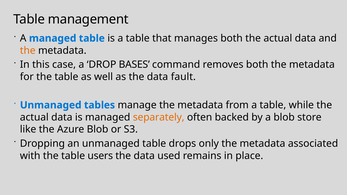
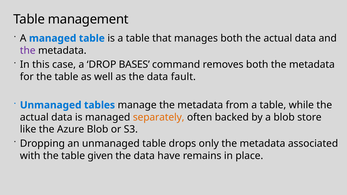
the at (28, 50) colour: orange -> purple
users: users -> given
used: used -> have
